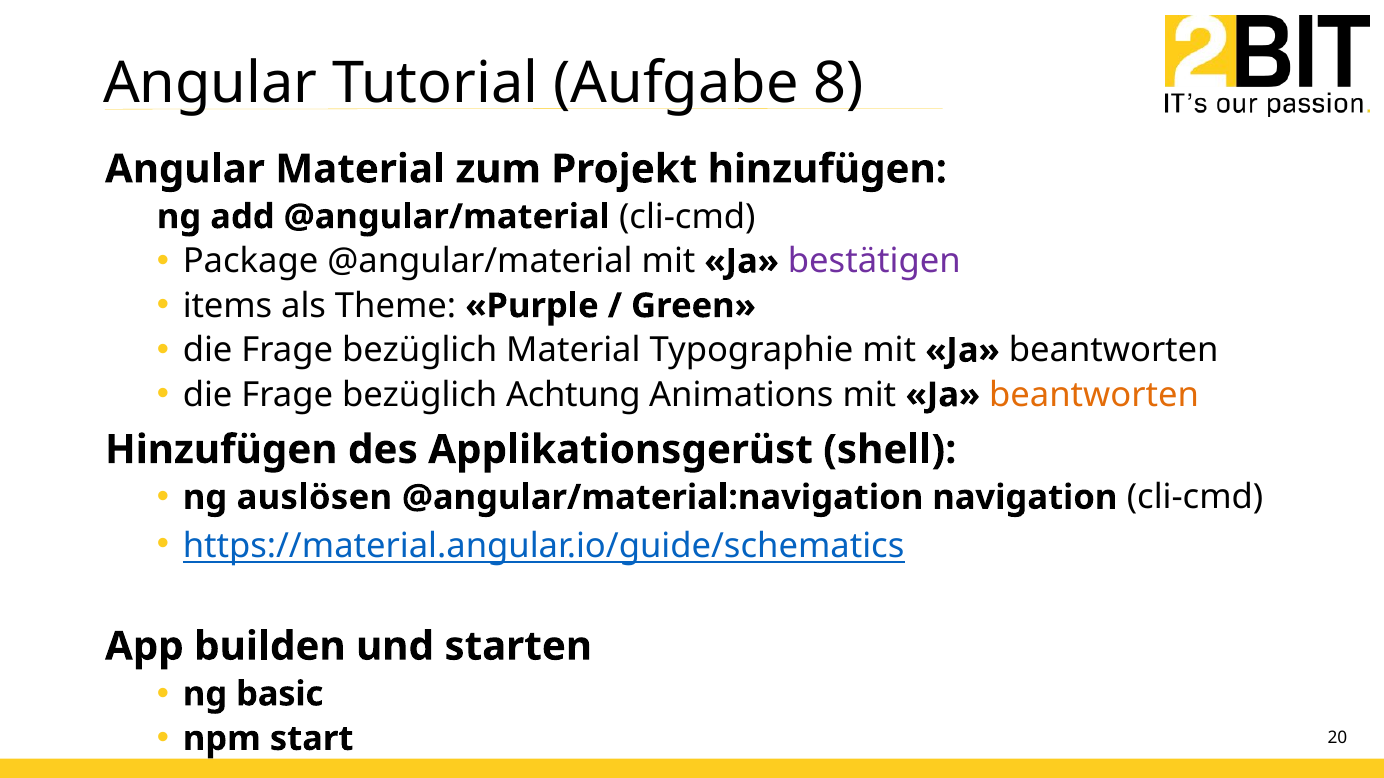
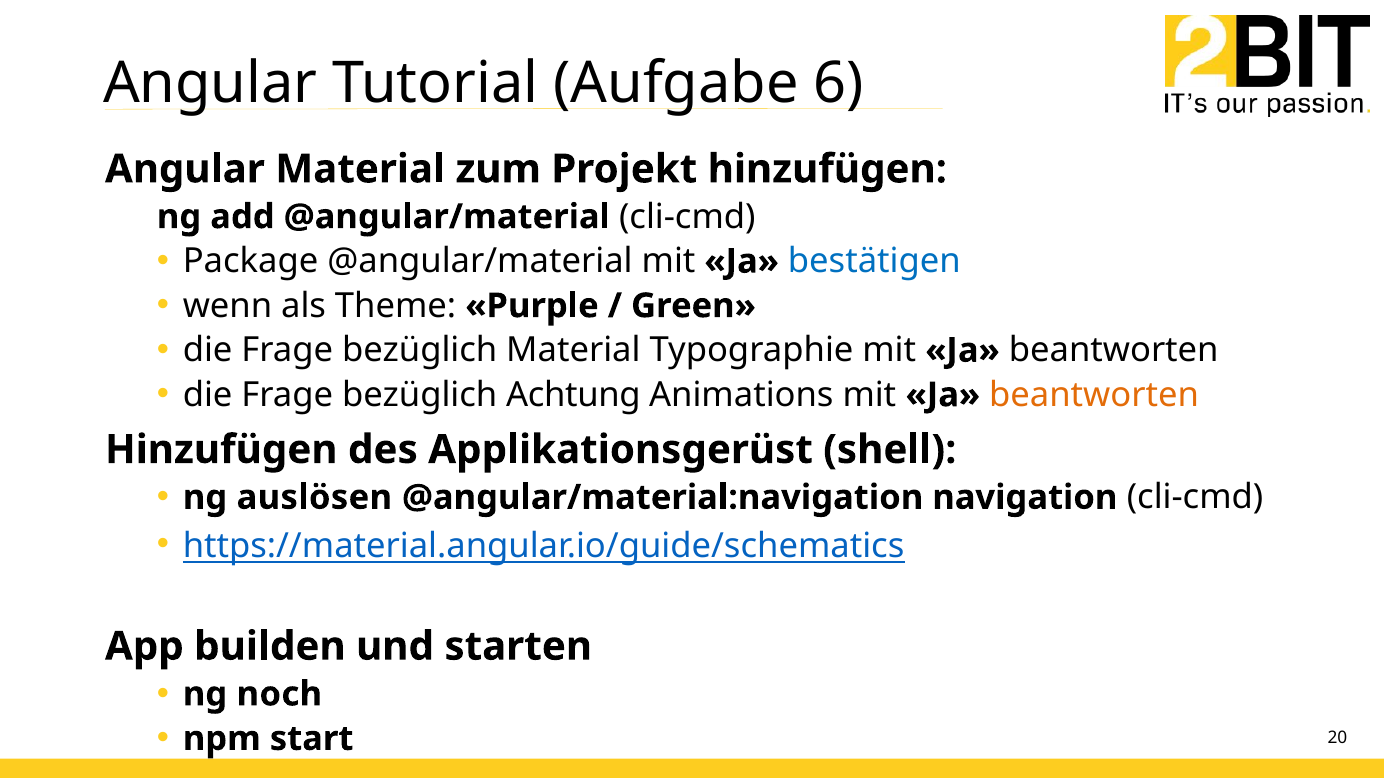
8: 8 -> 6
bestätigen colour: purple -> blue
items: items -> wenn
basic: basic -> noch
